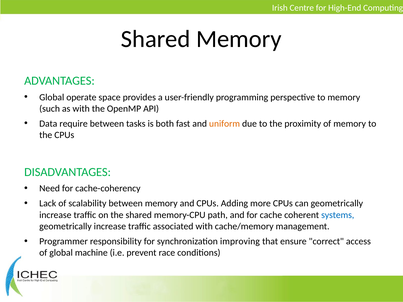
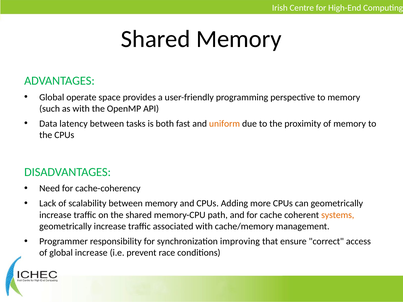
require: require -> latency
systems colour: blue -> orange
global machine: machine -> increase
